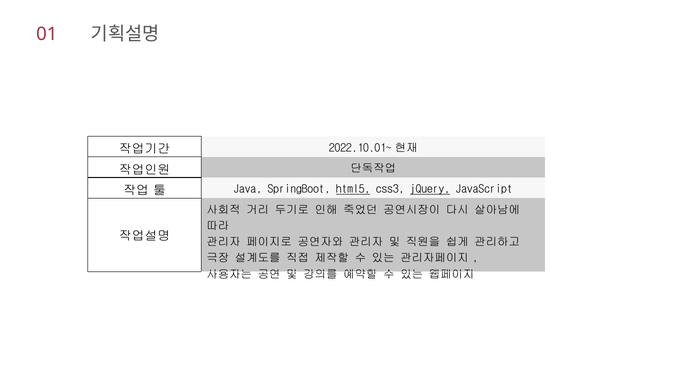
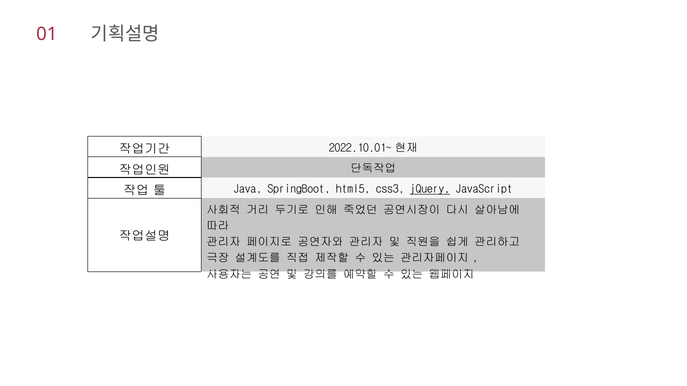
html5 underline: present -> none
